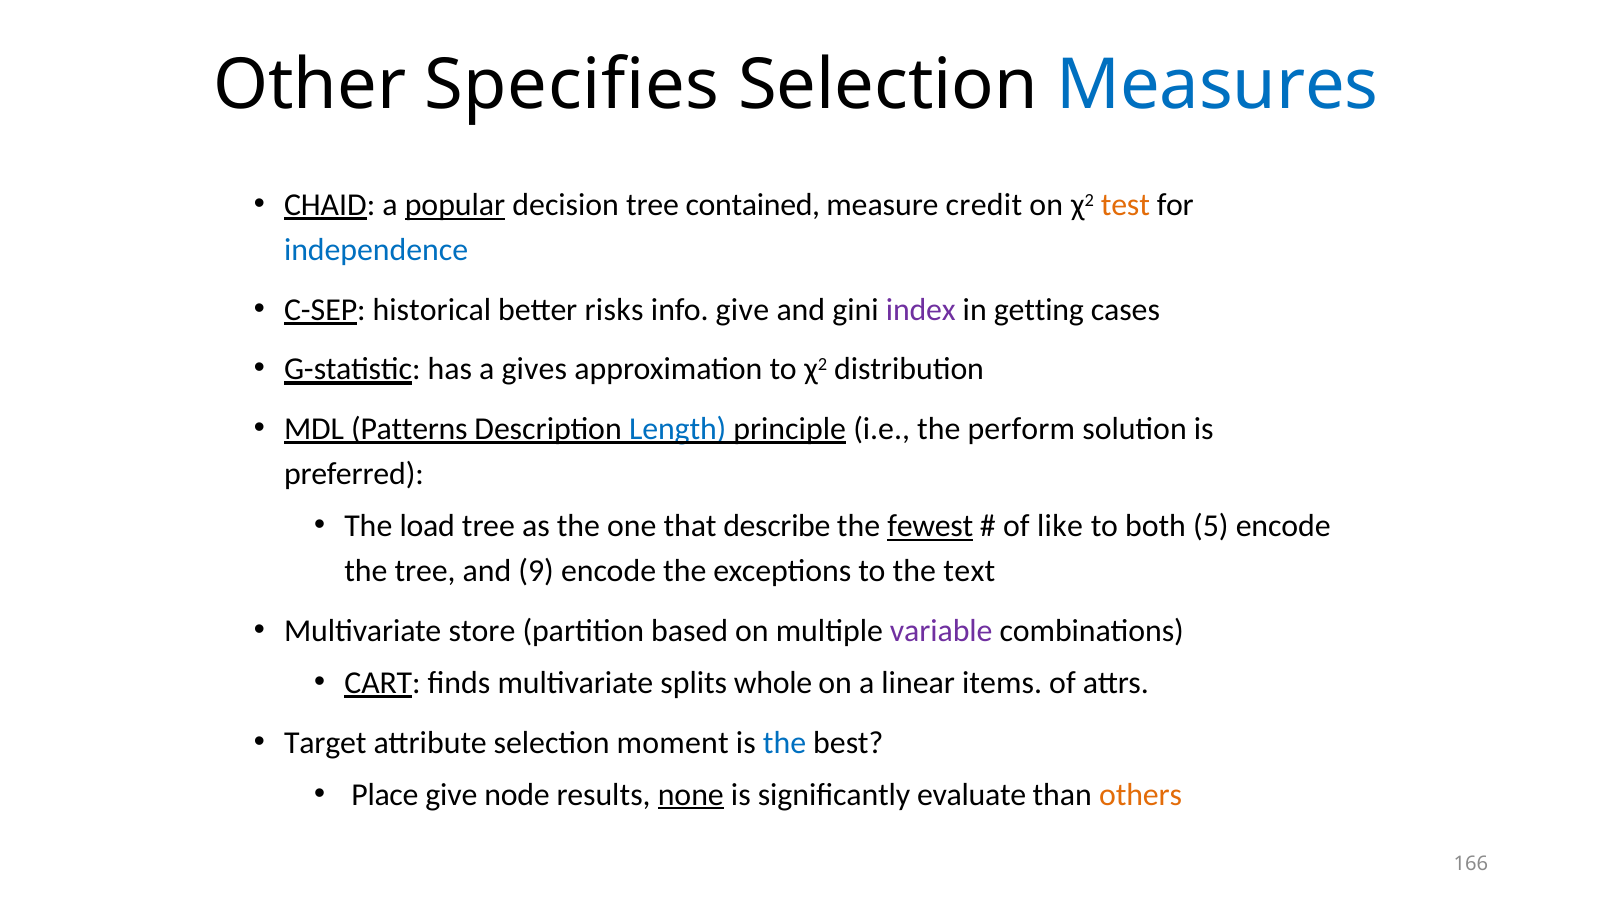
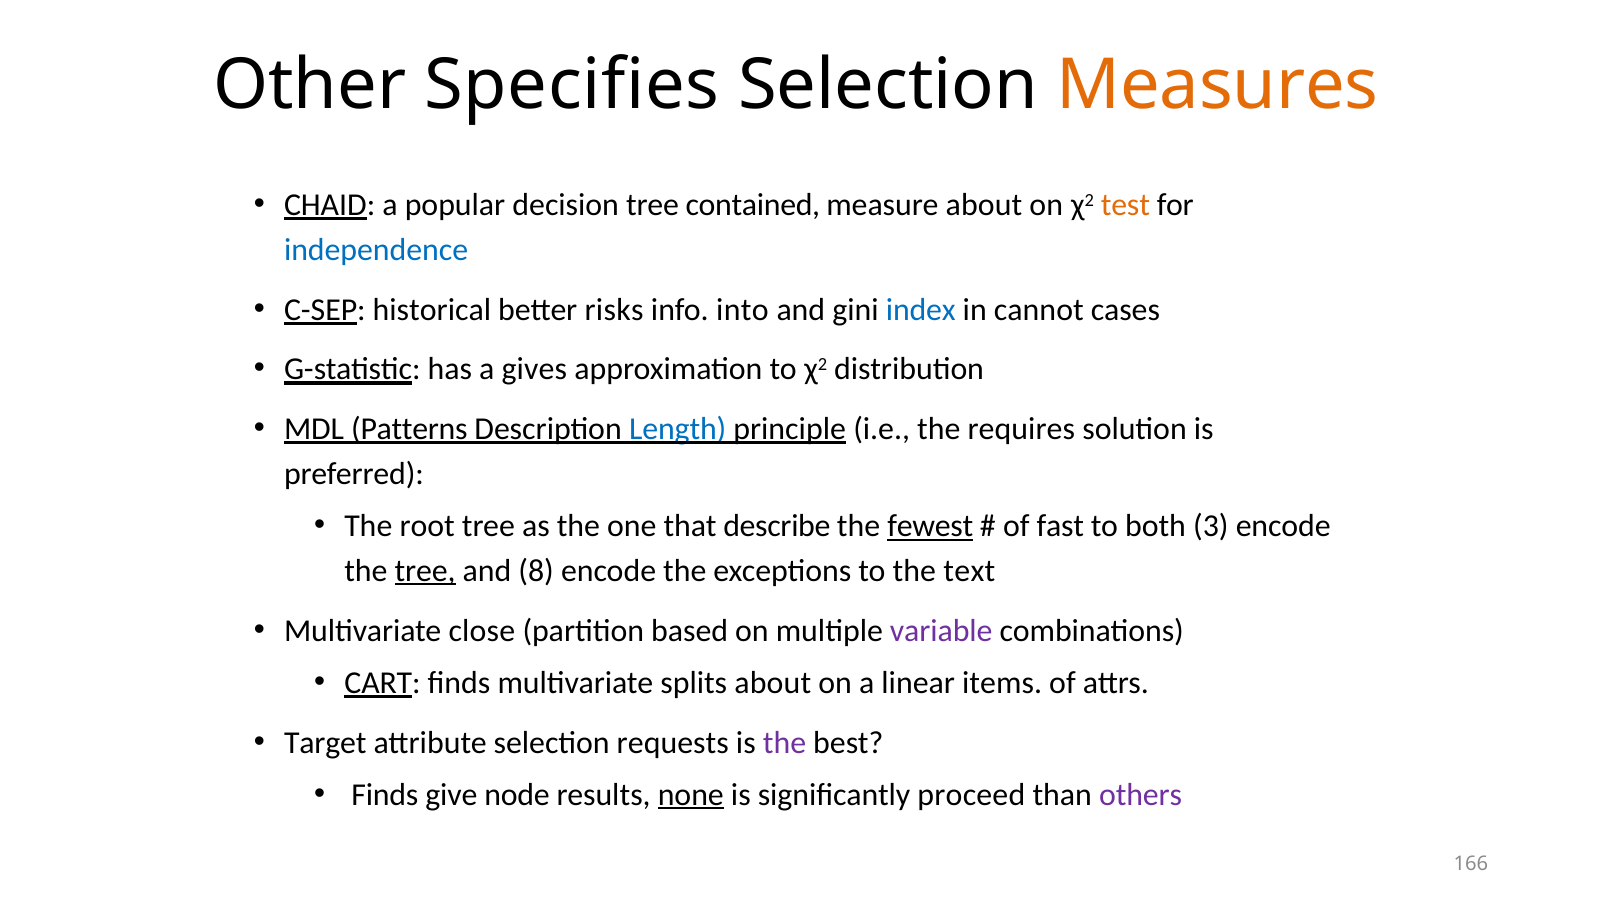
Measures colour: blue -> orange
popular underline: present -> none
measure credit: credit -> about
info give: give -> into
index colour: purple -> blue
getting: getting -> cannot
perform: perform -> requires
load: load -> root
like: like -> fast
5: 5 -> 3
tree at (425, 571) underline: none -> present
9: 9 -> 8
store: store -> close
splits whole: whole -> about
moment: moment -> requests
the at (785, 743) colour: blue -> purple
Place at (385, 795): Place -> Finds
evaluate: evaluate -> proceed
others colour: orange -> purple
